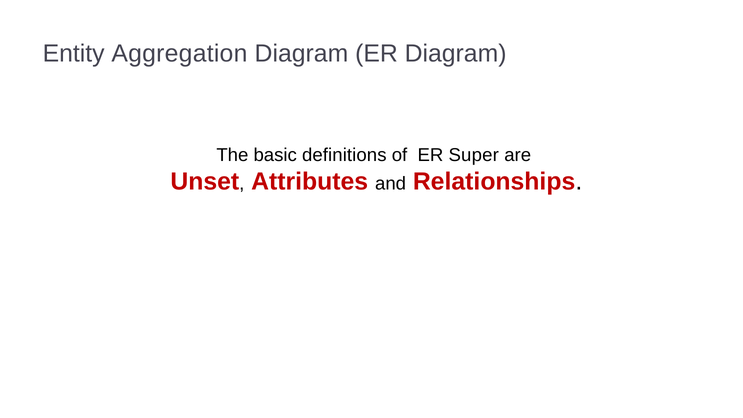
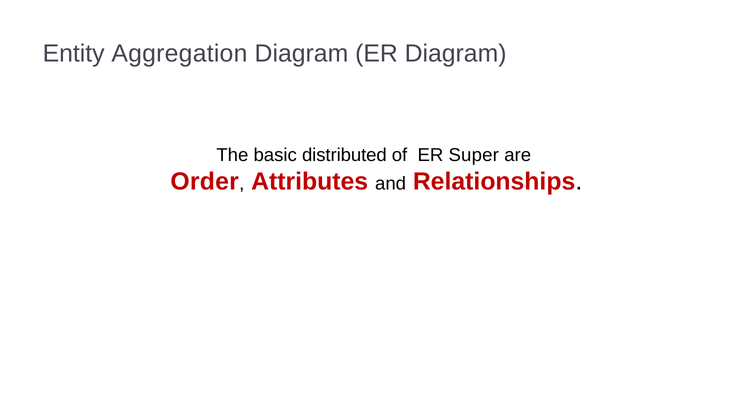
definitions: definitions -> distributed
Unset: Unset -> Order
